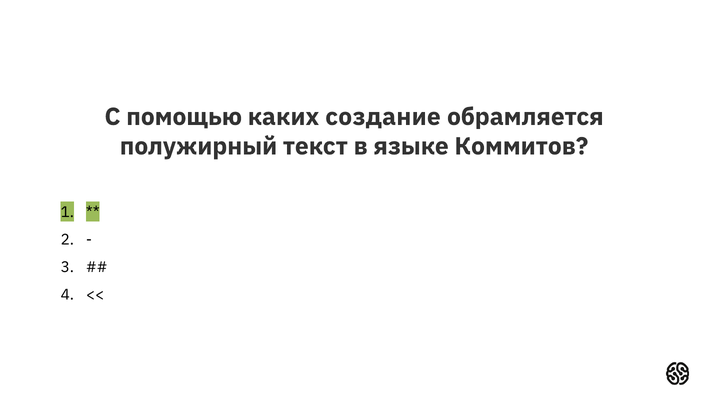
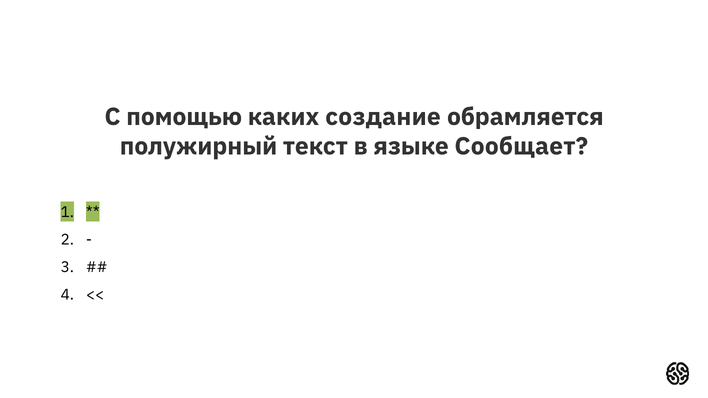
Коммитов: Коммитов -> Сообщает
